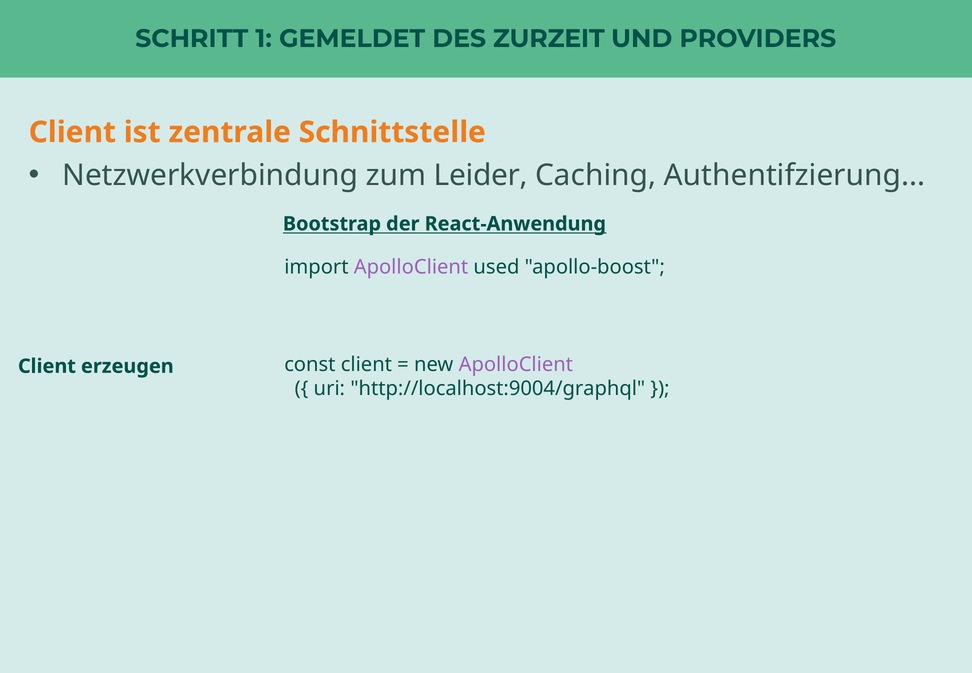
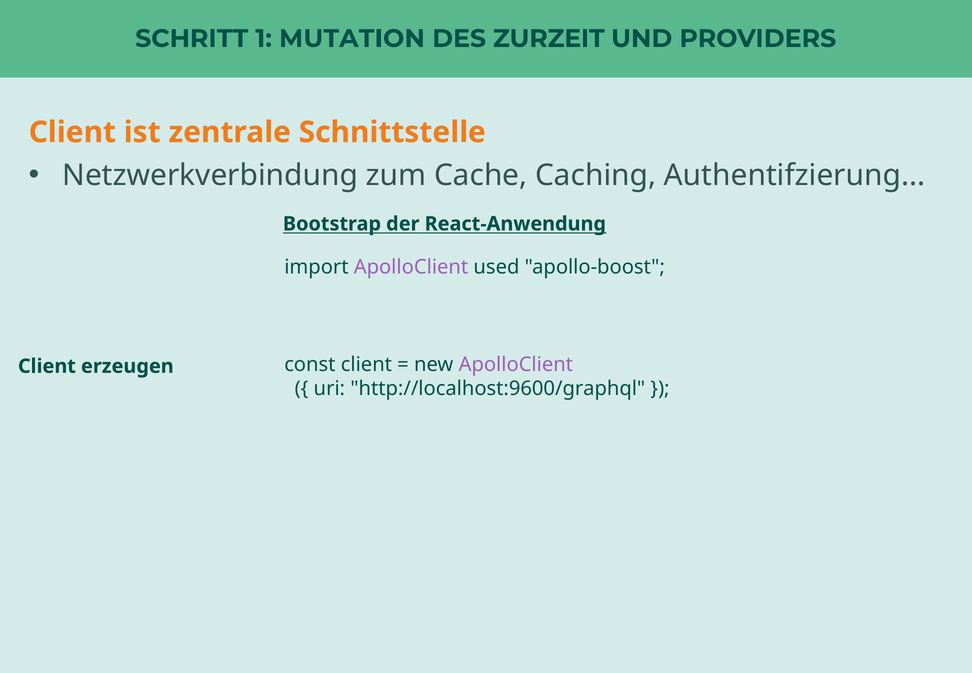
GEMELDET: GEMELDET -> MUTATION
Leider: Leider -> Cache
http://localhost:9004/graphql: http://localhost:9004/graphql -> http://localhost:9600/graphql
